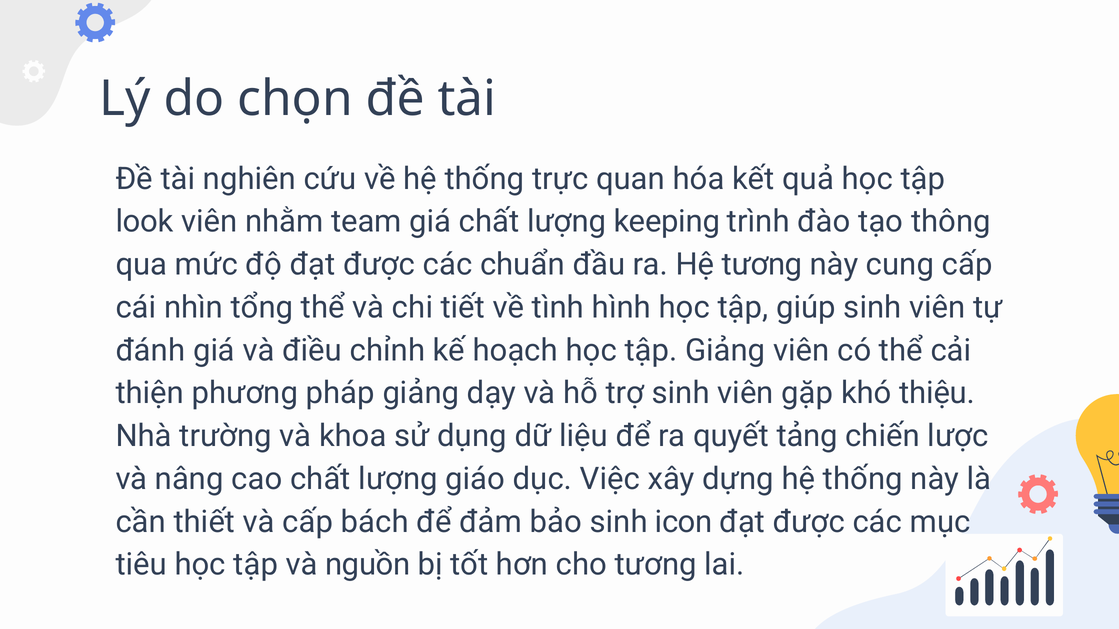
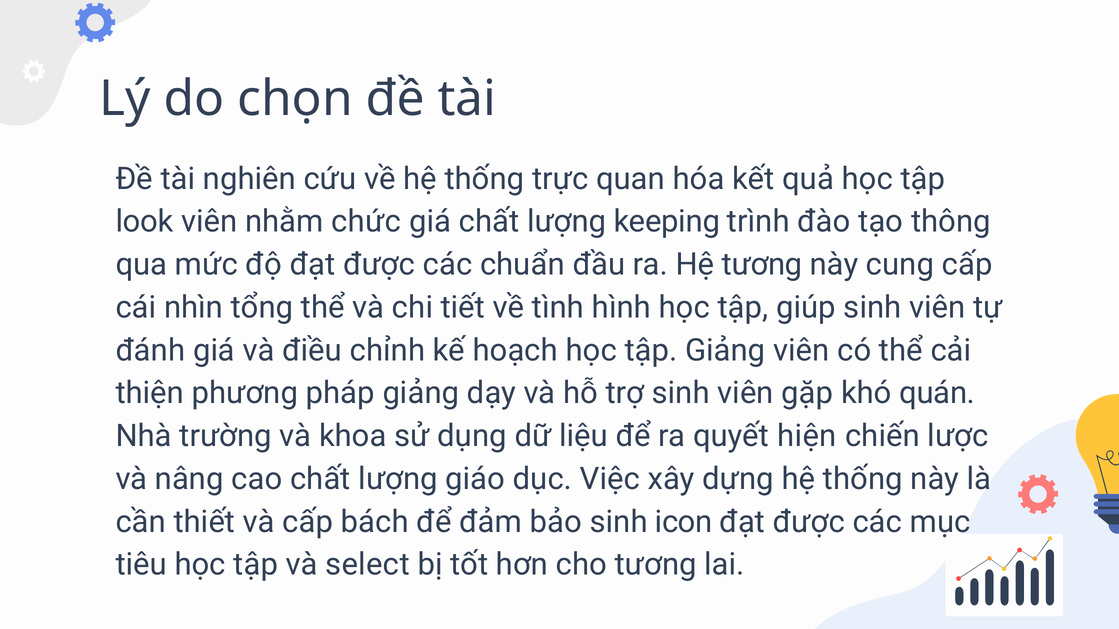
team: team -> chức
thiệu: thiệu -> quán
tảng: tảng -> hiện
nguồn: nguồn -> select
